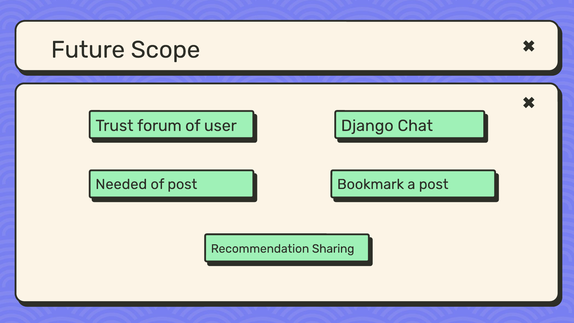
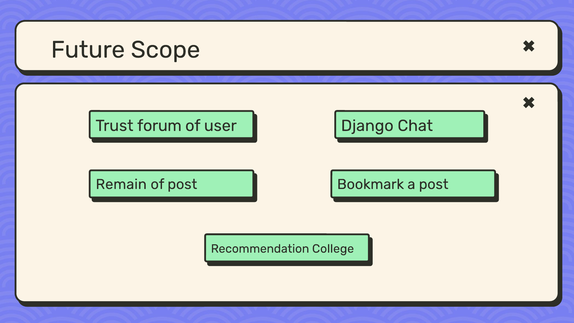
Needed: Needed -> Remain
Sharing: Sharing -> College
